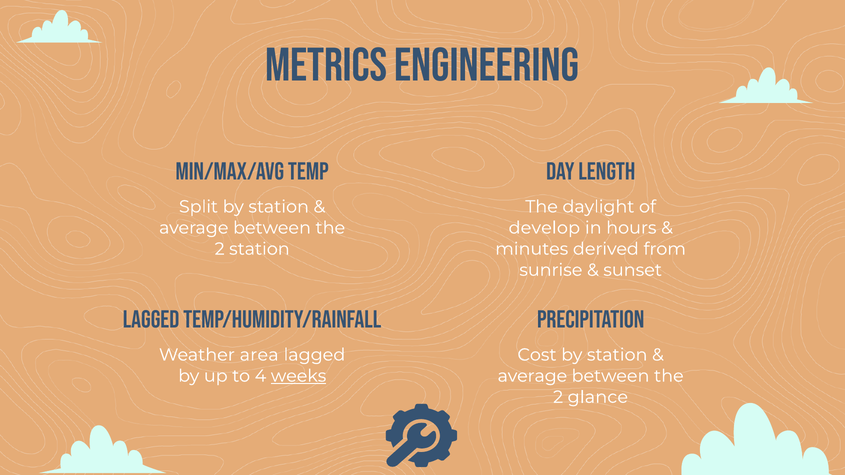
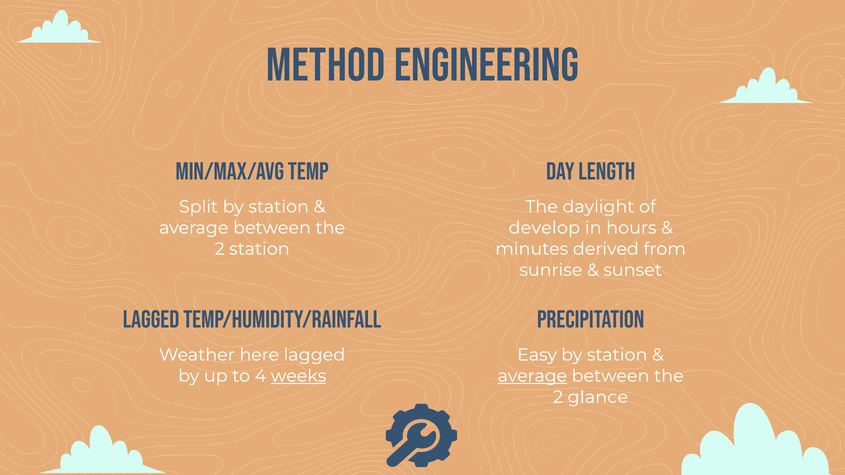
Metrics: Metrics -> Method
area: area -> here
Cost: Cost -> Easy
average at (532, 376) underline: none -> present
